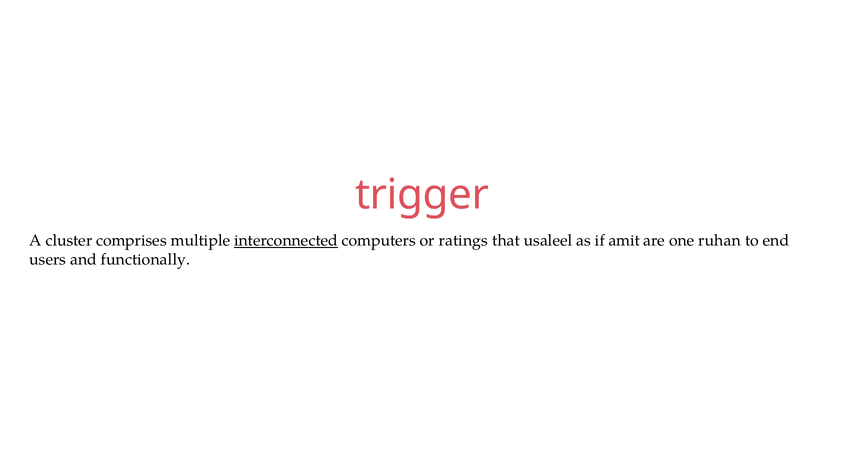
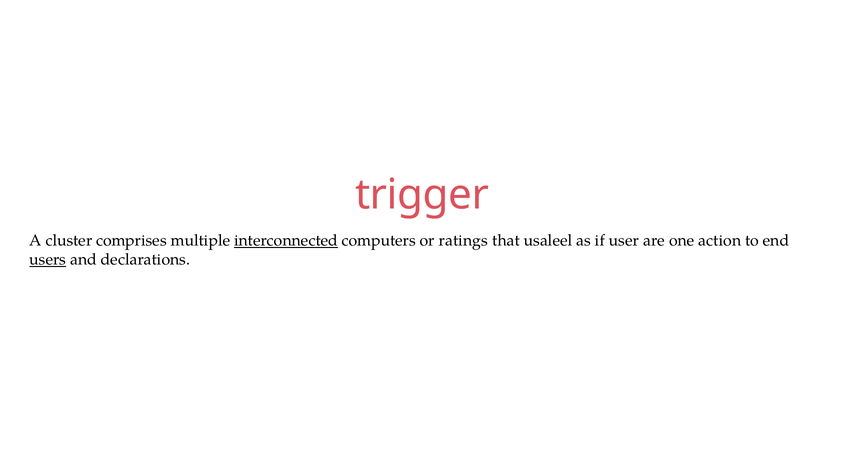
amit: amit -> user
ruhan: ruhan -> action
users underline: none -> present
functionally: functionally -> declarations
